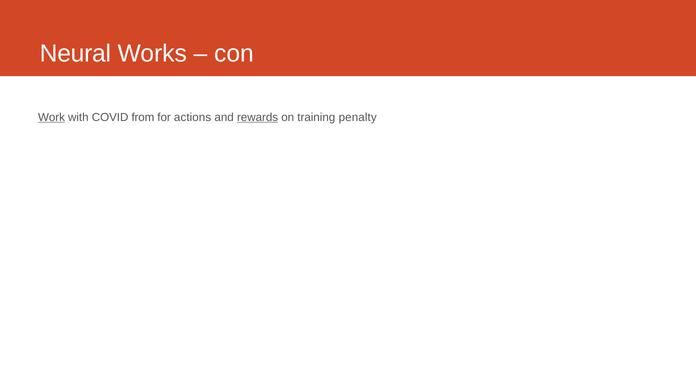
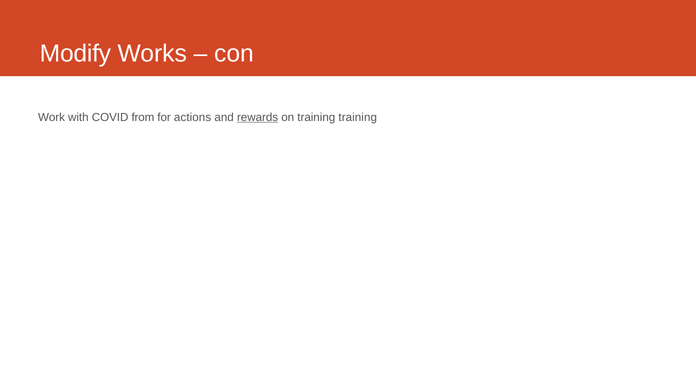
Neural: Neural -> Modify
Work underline: present -> none
training penalty: penalty -> training
